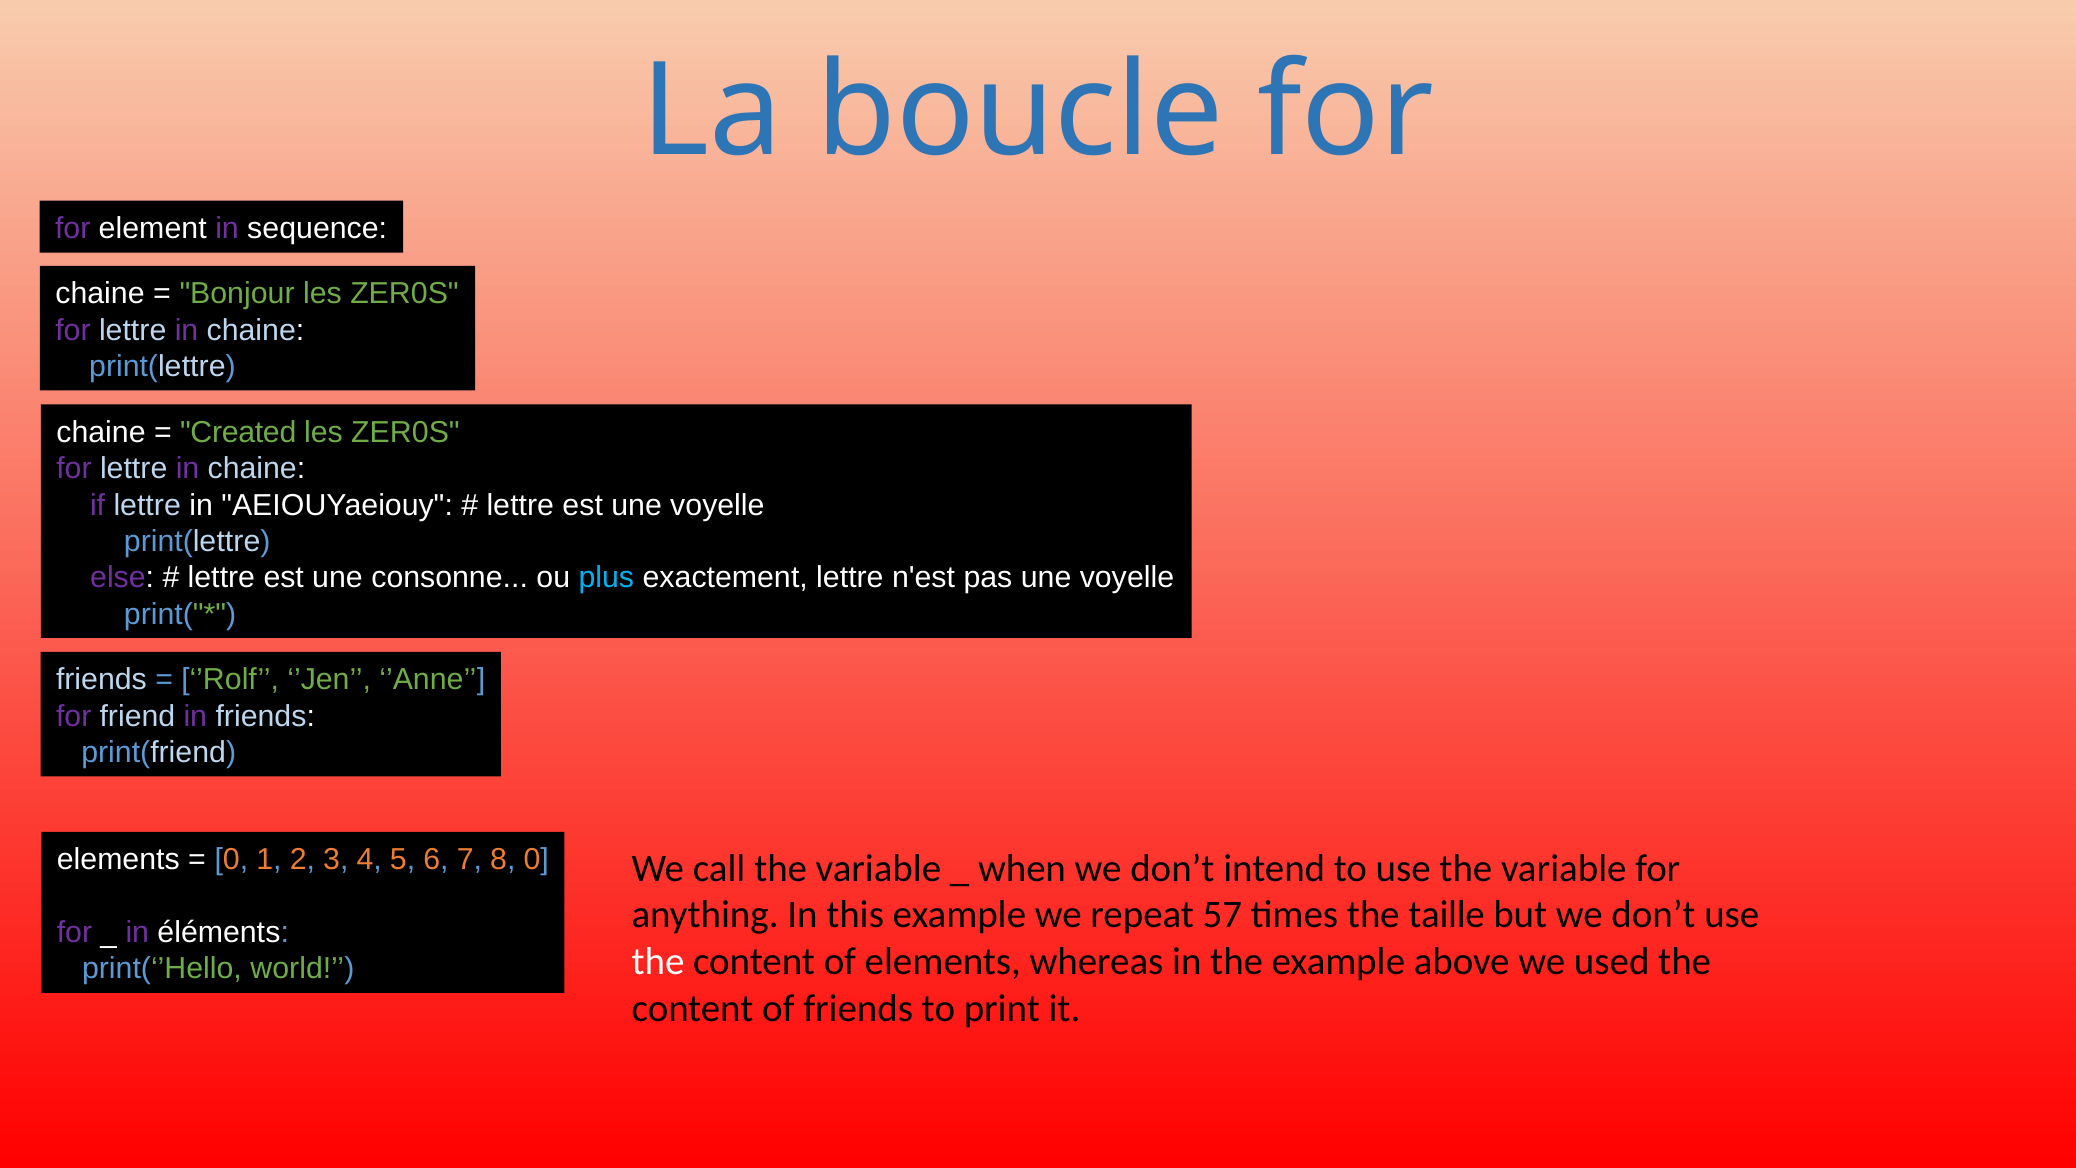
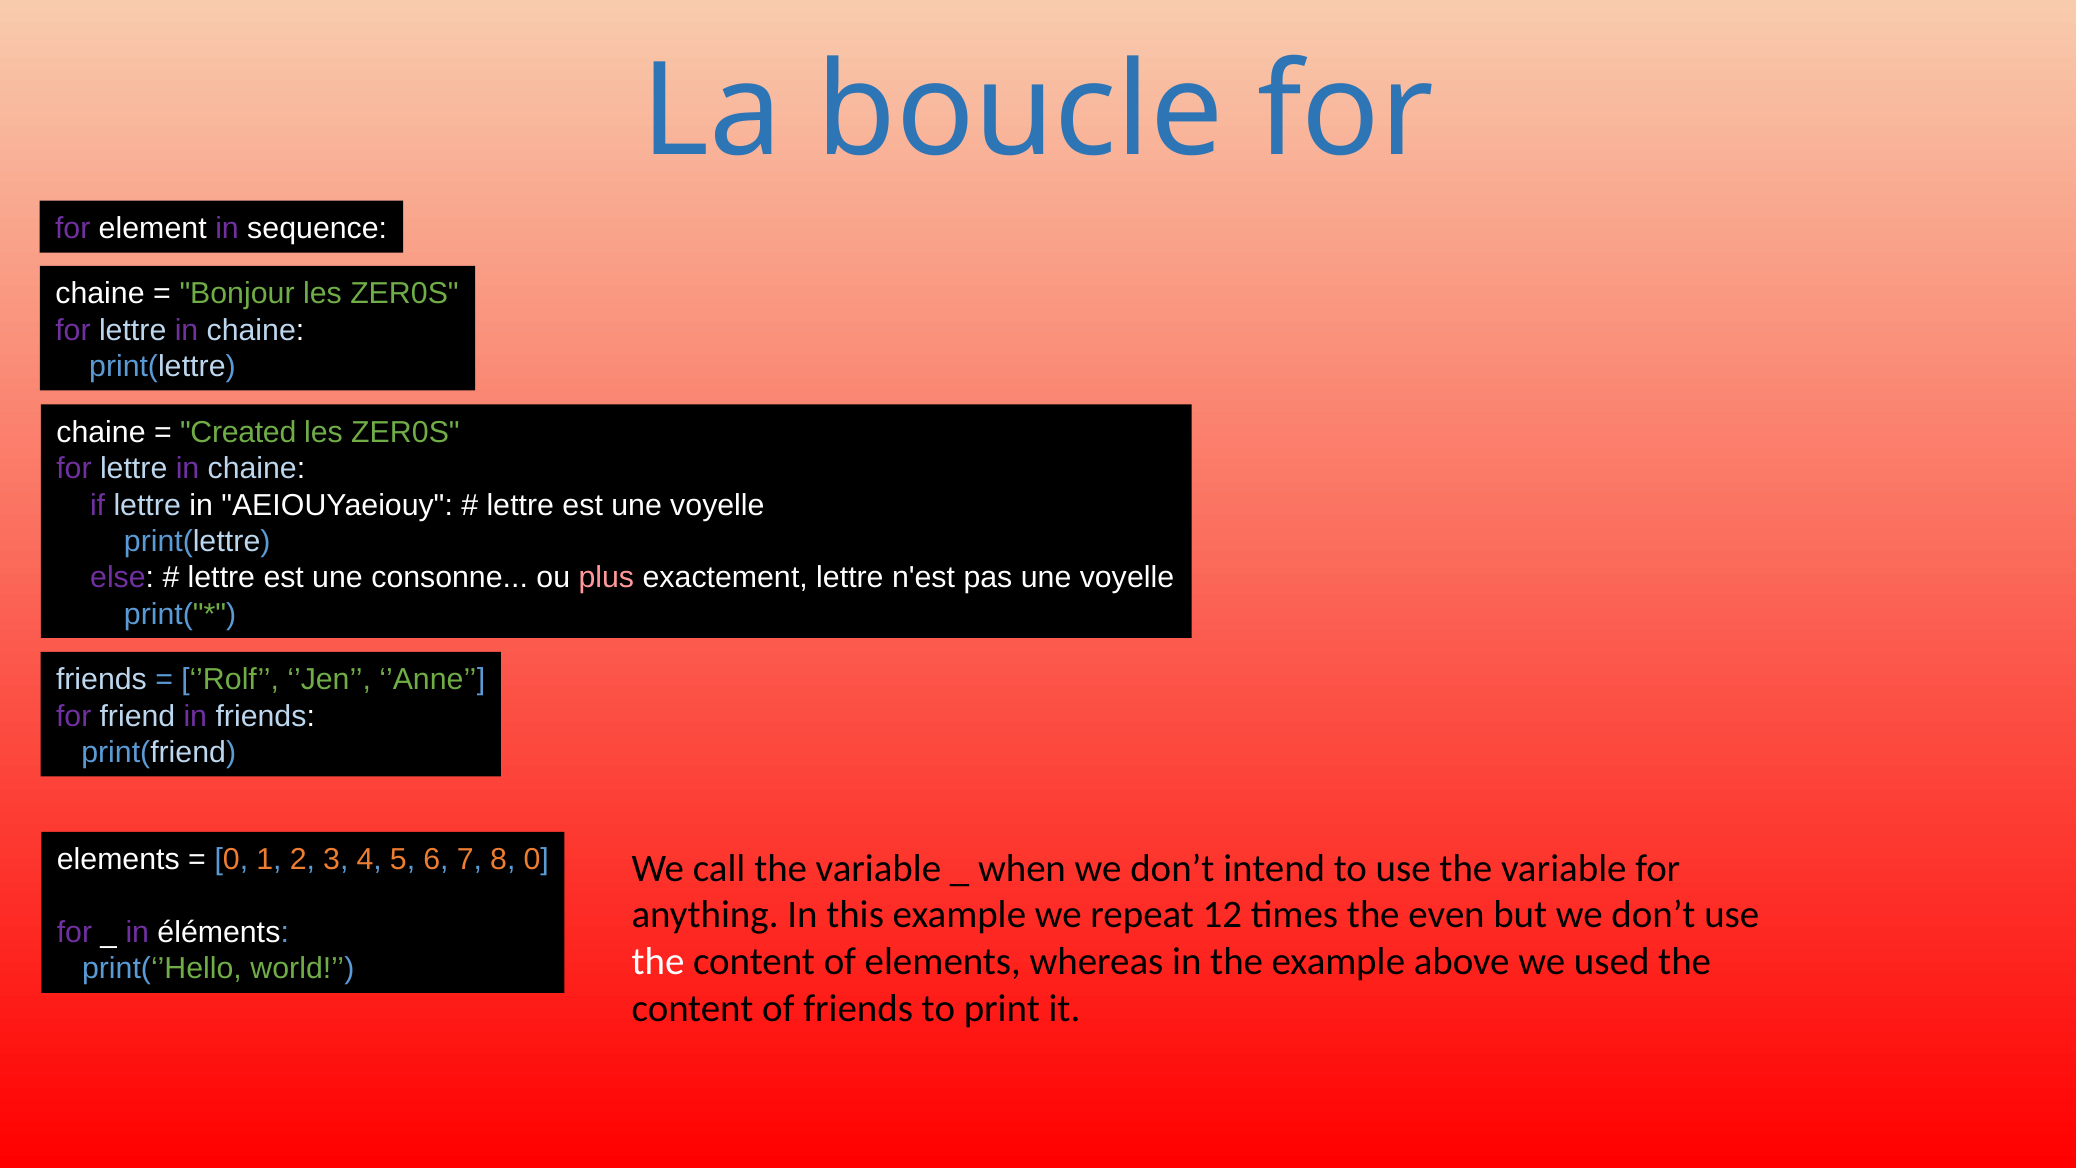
plus colour: light blue -> pink
57: 57 -> 12
taille: taille -> even
